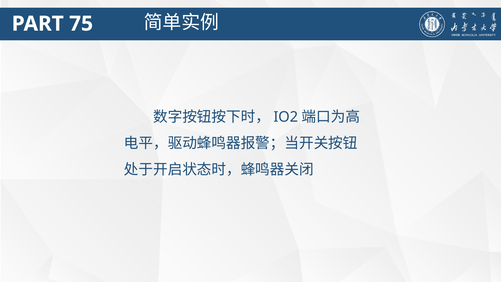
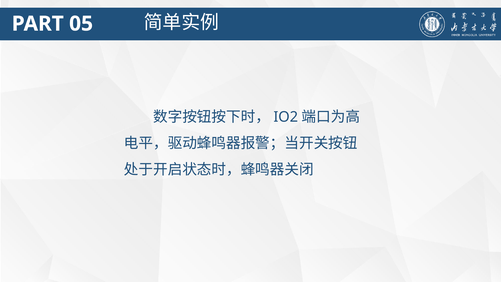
75: 75 -> 05
